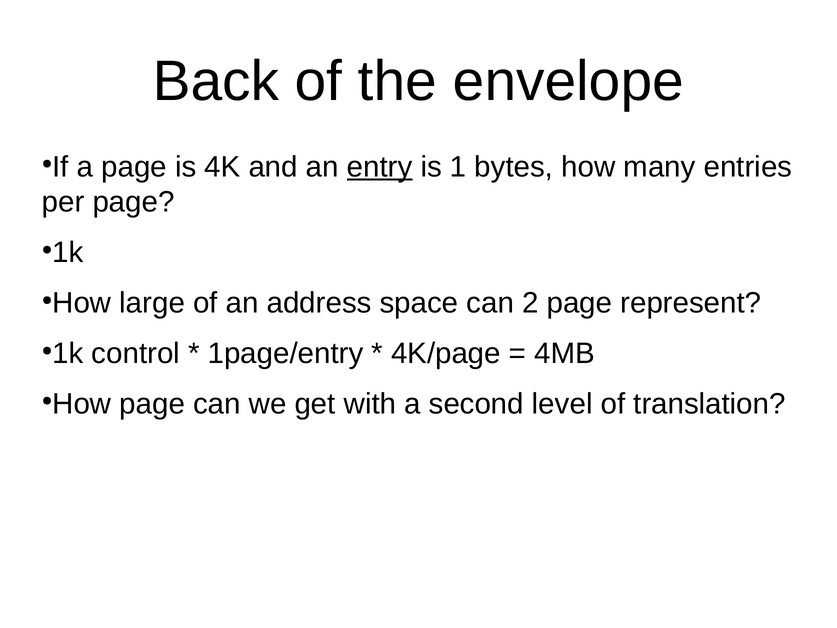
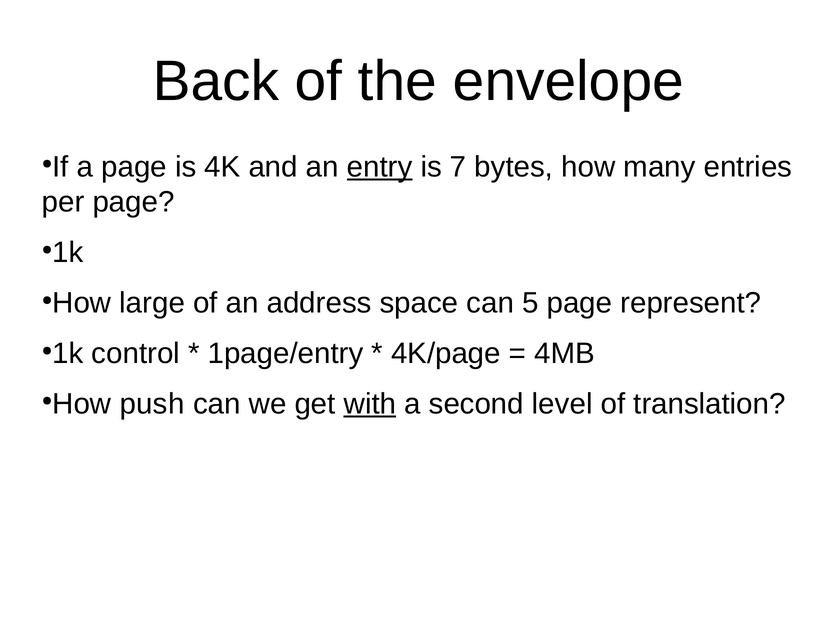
1: 1 -> 7
2: 2 -> 5
How page: page -> push
with underline: none -> present
